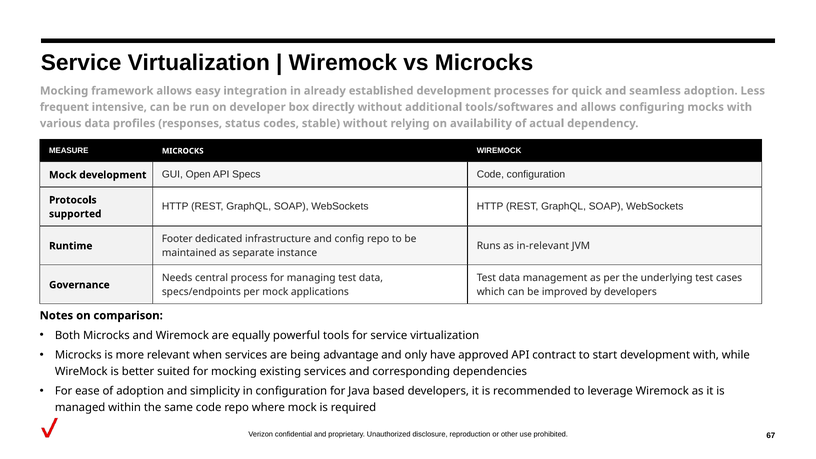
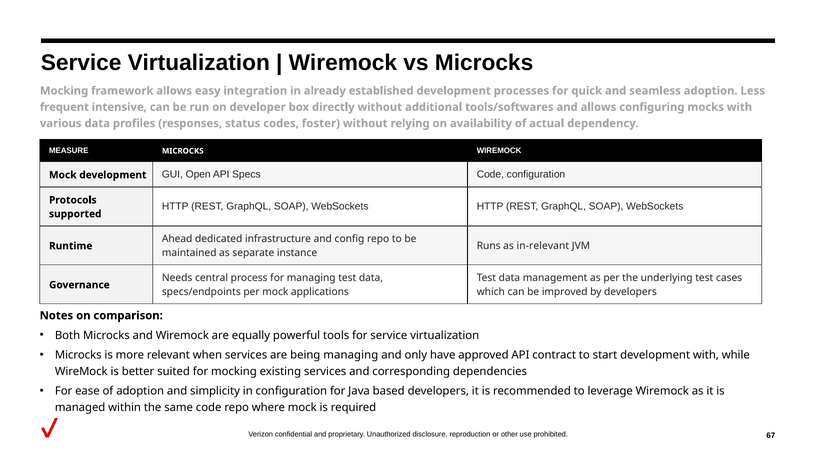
stable: stable -> foster
Footer: Footer -> Ahead
being advantage: advantage -> managing
